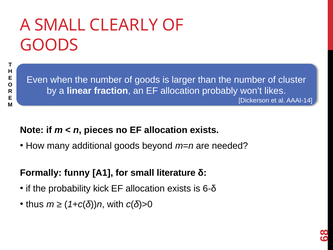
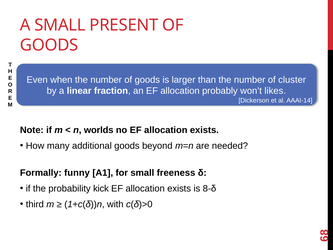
CLEARLY: CLEARLY -> PRESENT
pieces: pieces -> worlds
literature: literature -> freeness
6-δ: 6-δ -> 8-δ
thus: thus -> third
